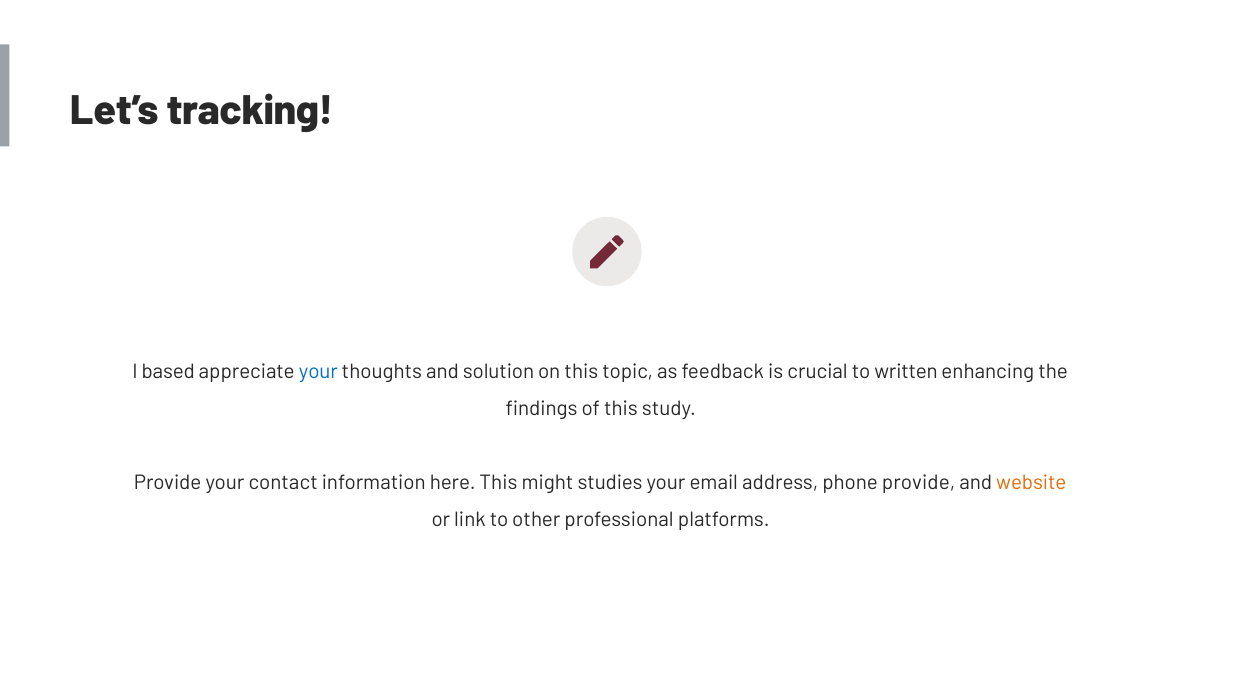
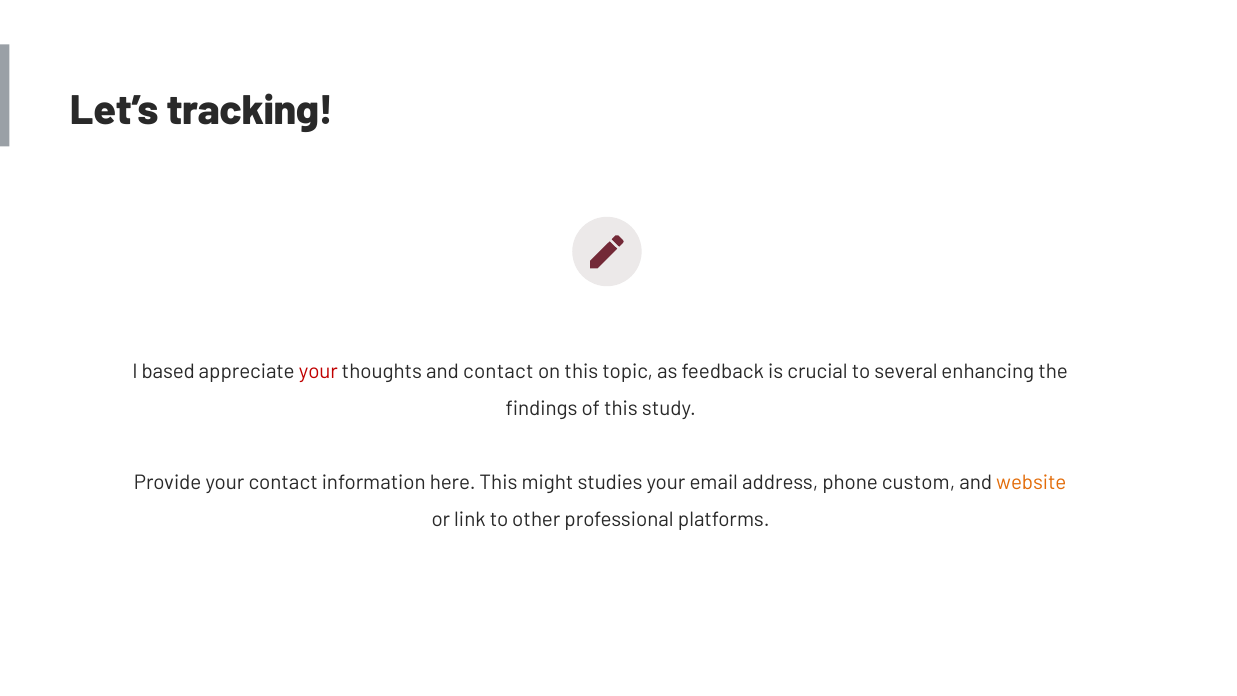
your at (318, 372) colour: blue -> red
and solution: solution -> contact
written: written -> several
phone provide: provide -> custom
